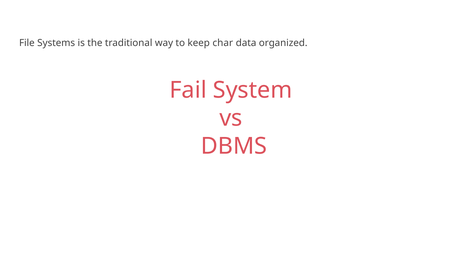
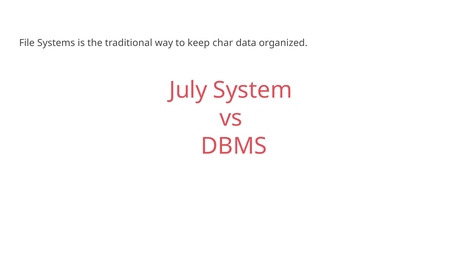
Fail: Fail -> July
